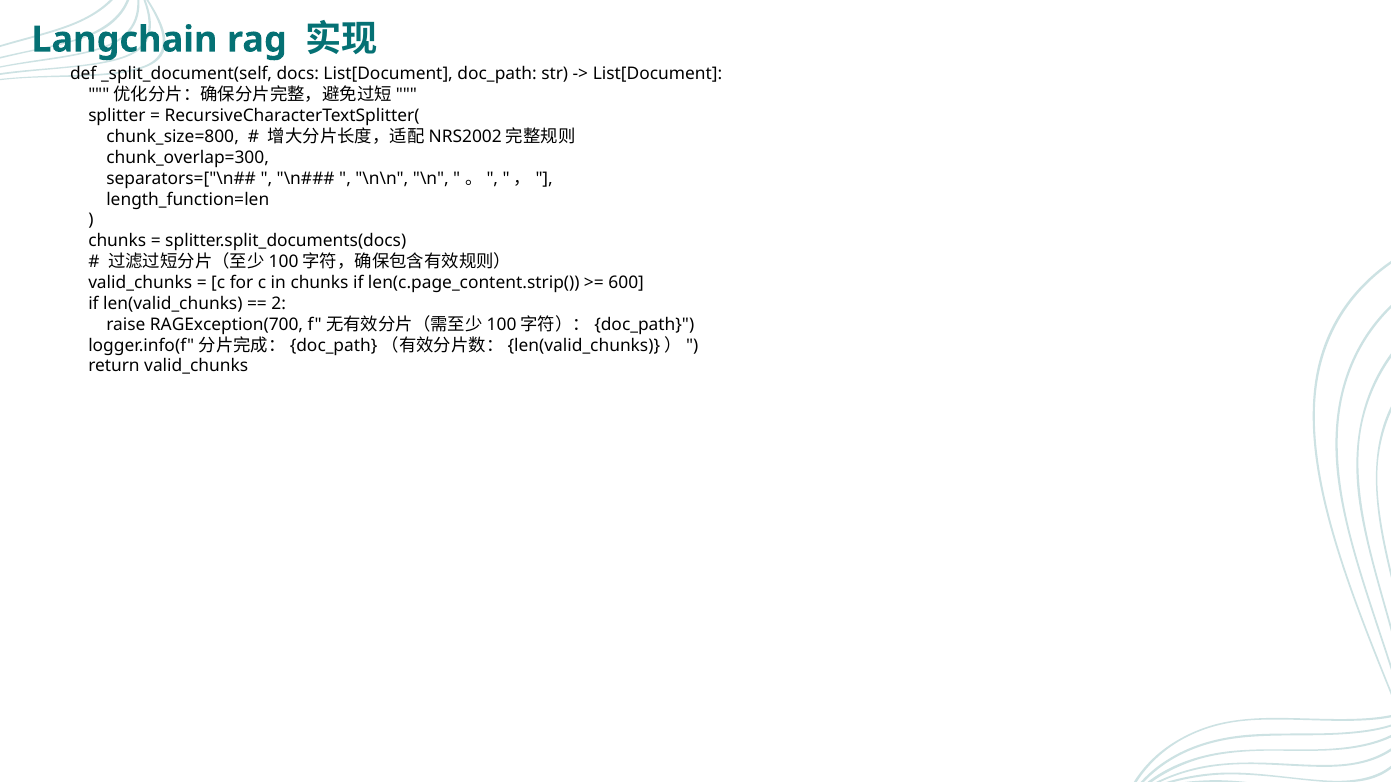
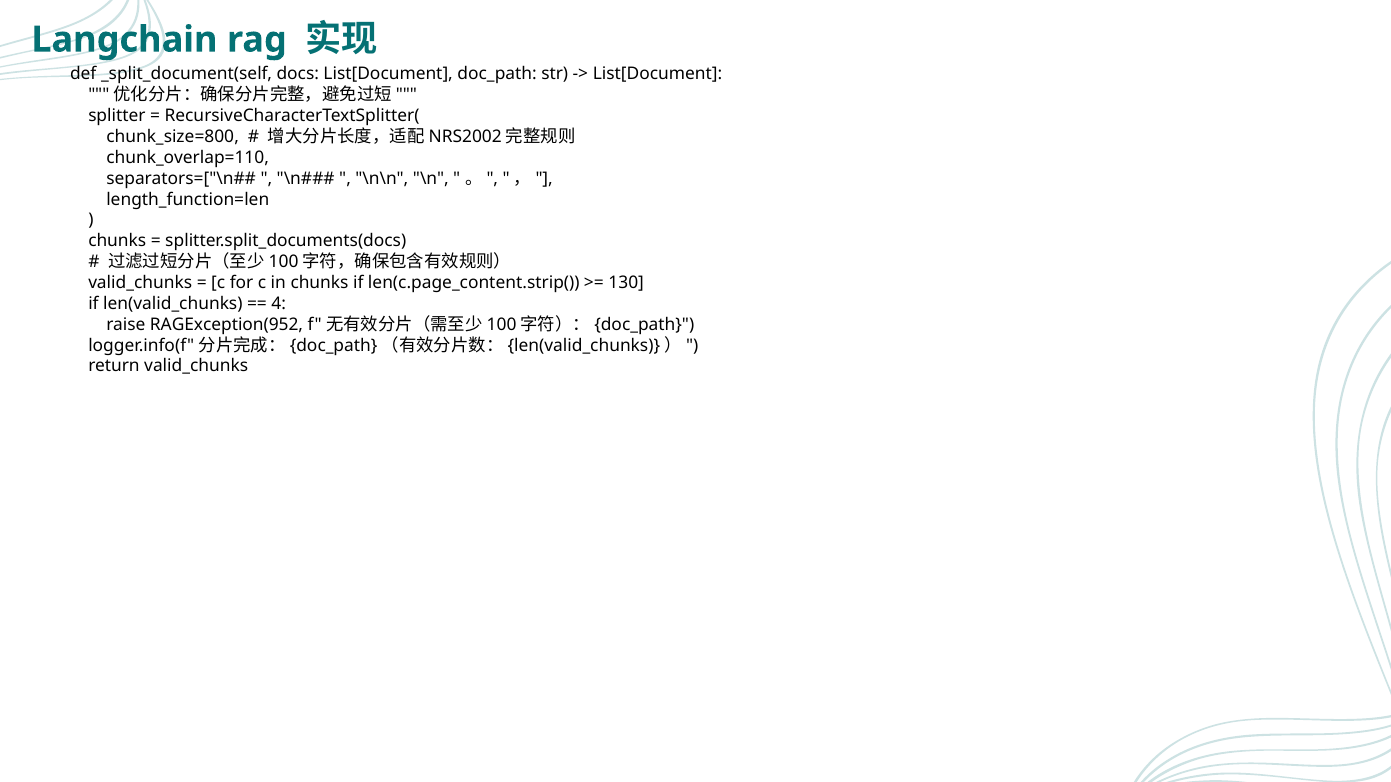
chunk_overlap=300: chunk_overlap=300 -> chunk_overlap=110
600: 600 -> 130
2: 2 -> 4
RAGException(700: RAGException(700 -> RAGException(952
